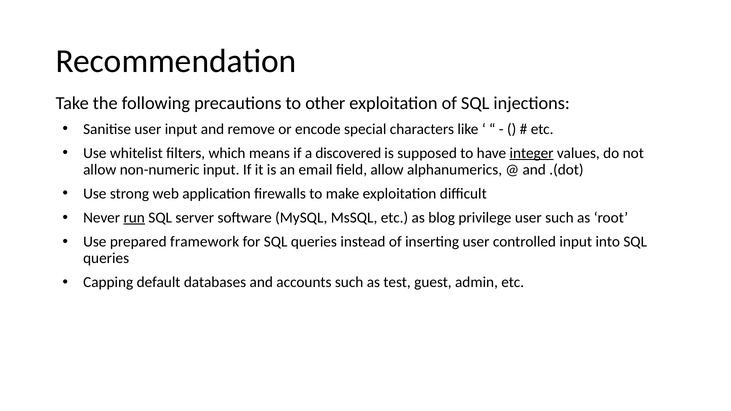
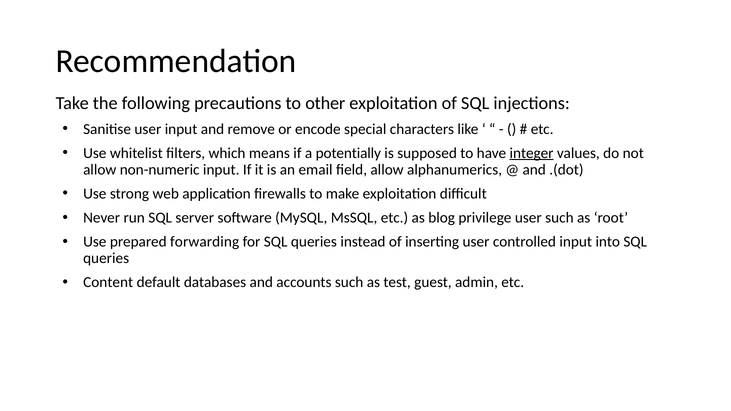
discovered: discovered -> potentially
run underline: present -> none
framework: framework -> forwarding
Capping: Capping -> Content
